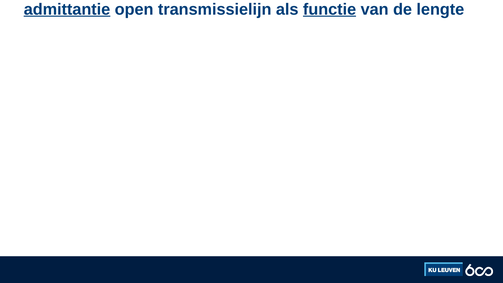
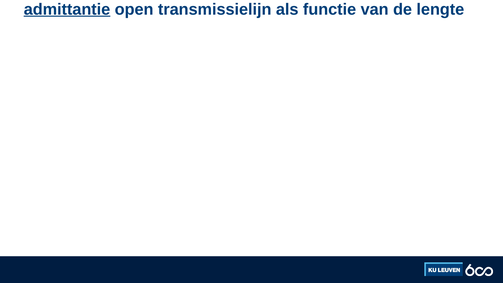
functie underline: present -> none
